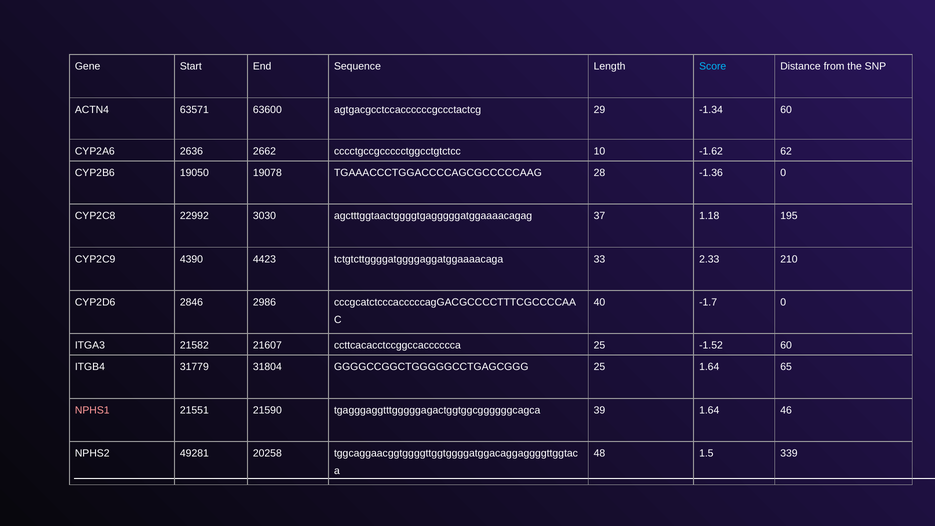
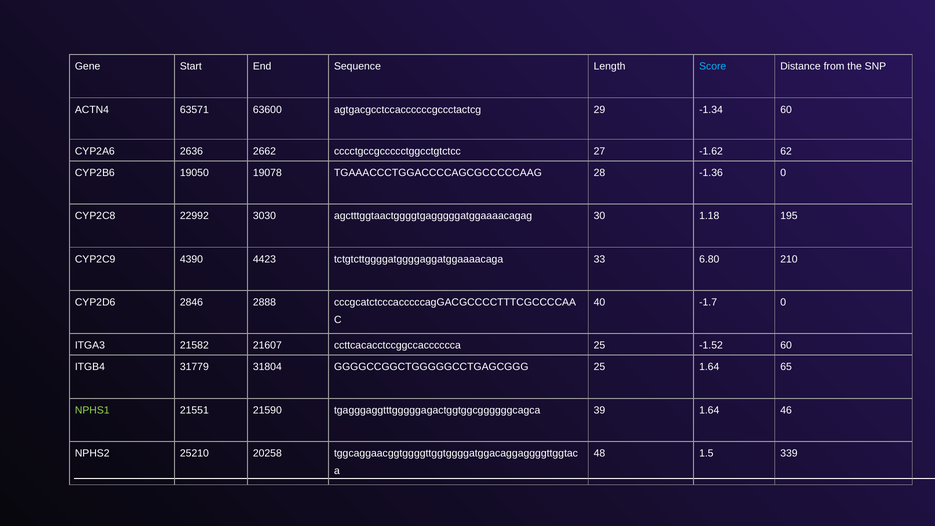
10: 10 -> 27
37: 37 -> 30
2.33: 2.33 -> 6.80
2986: 2986 -> 2888
NPHS1 colour: pink -> light green
49281: 49281 -> 25210
